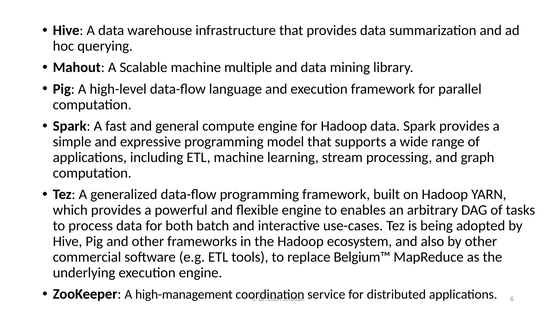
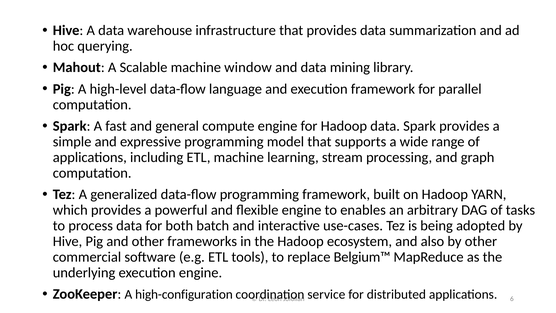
multiple: multiple -> window
high-management: high-management -> high-configuration
